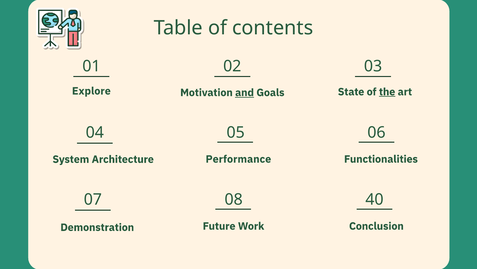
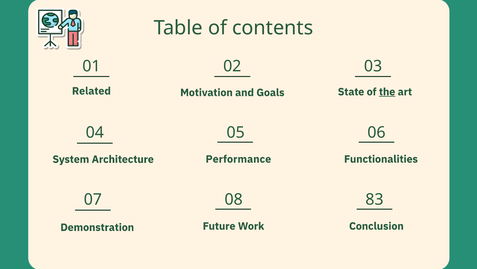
Explore: Explore -> Related
and underline: present -> none
40: 40 -> 83
